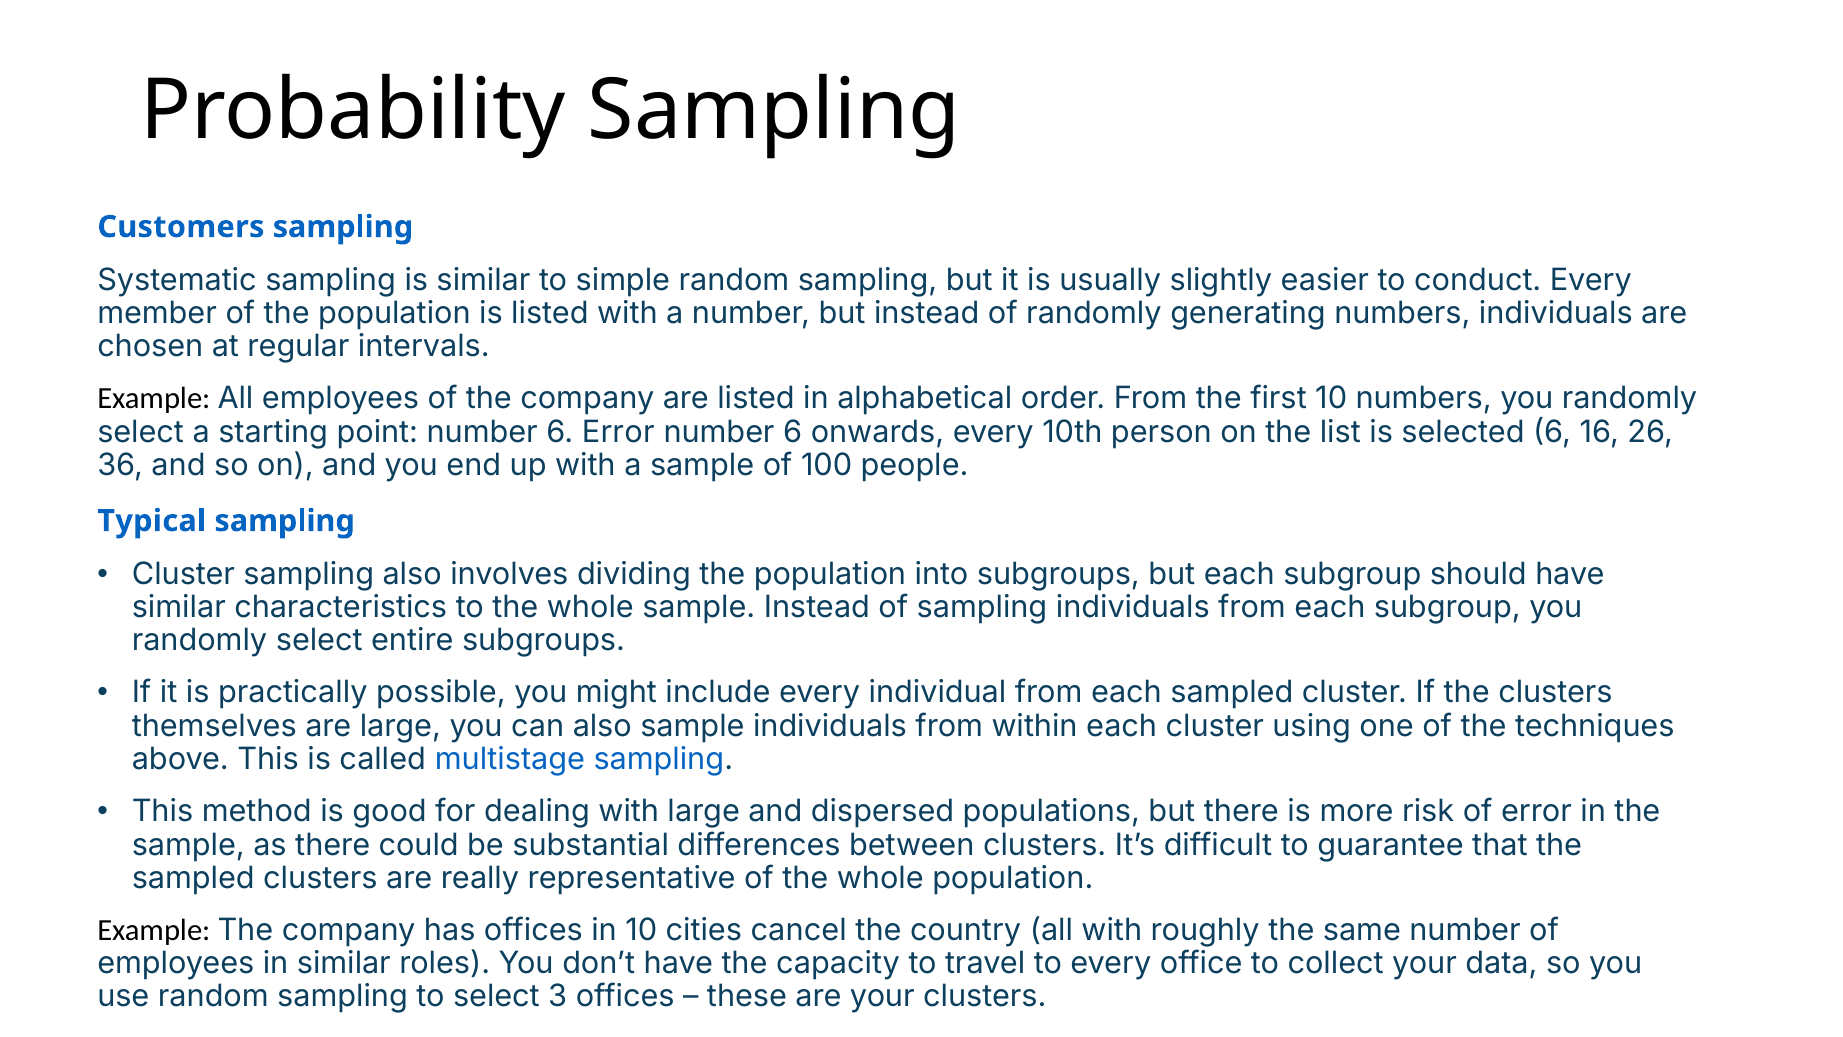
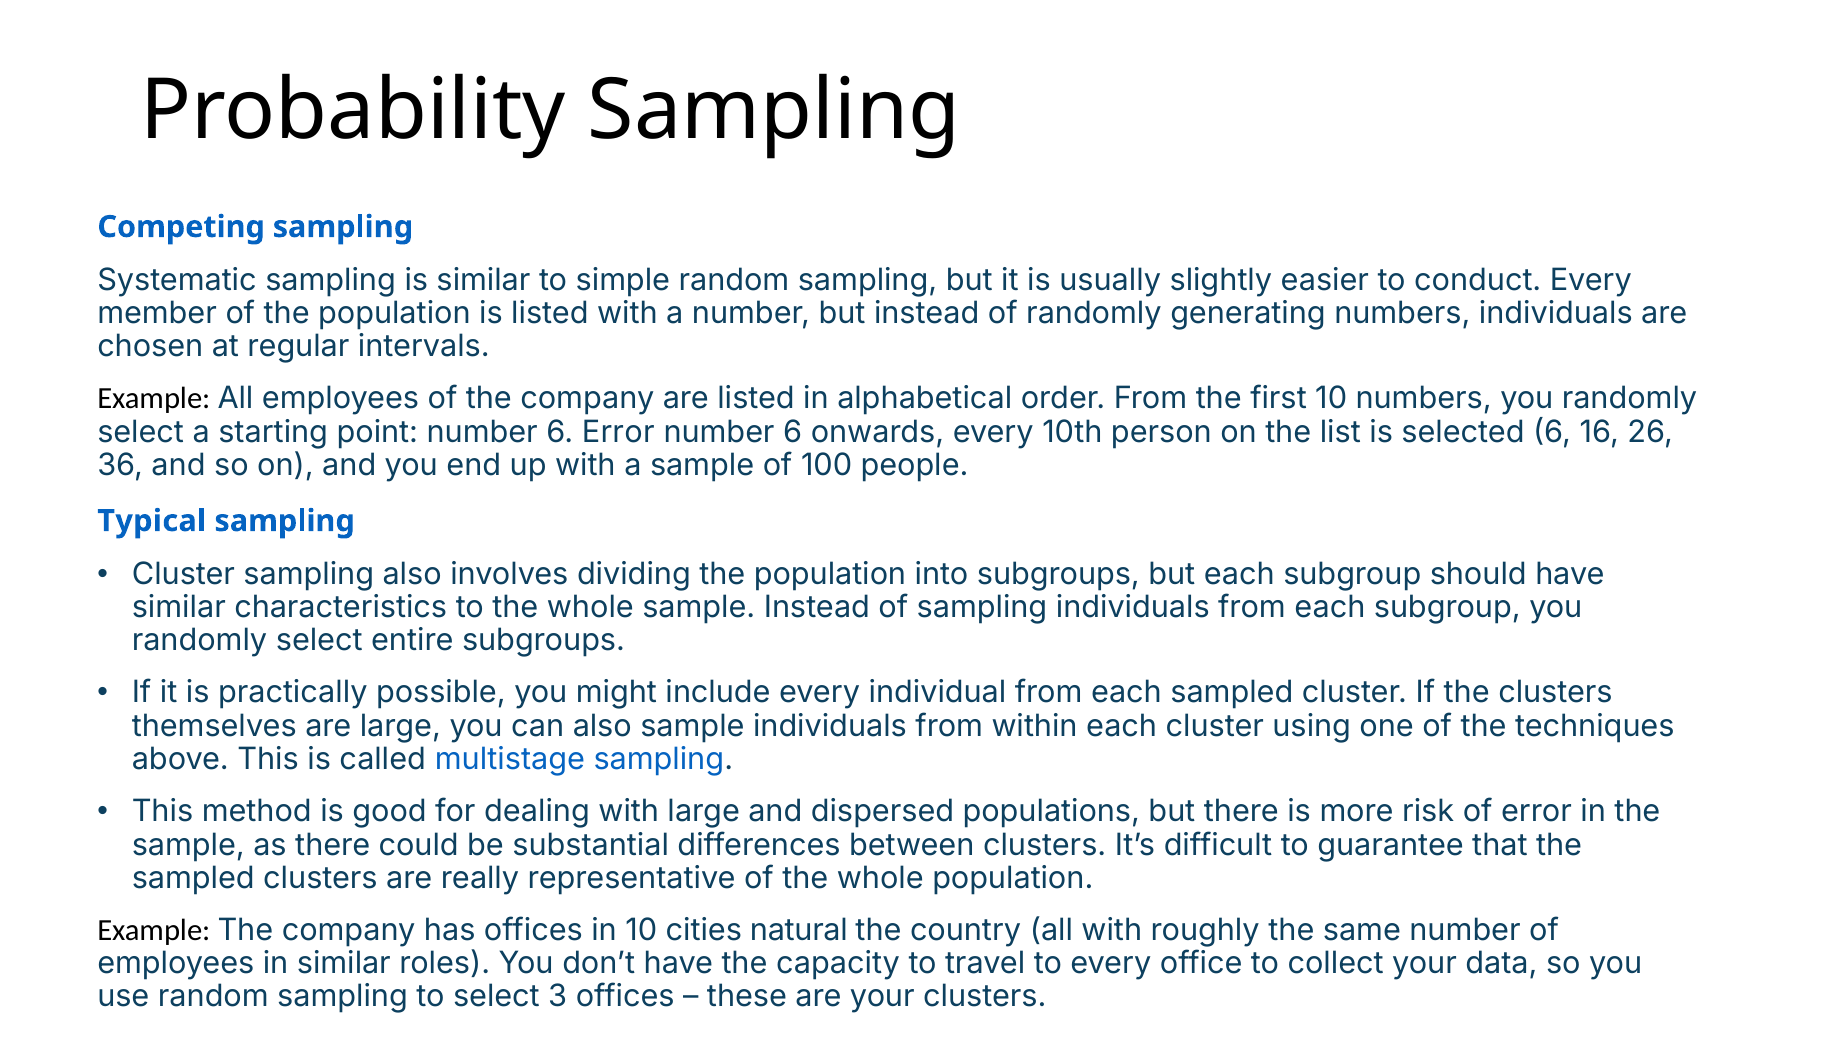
Customers: Customers -> Competing
cancel: cancel -> natural
